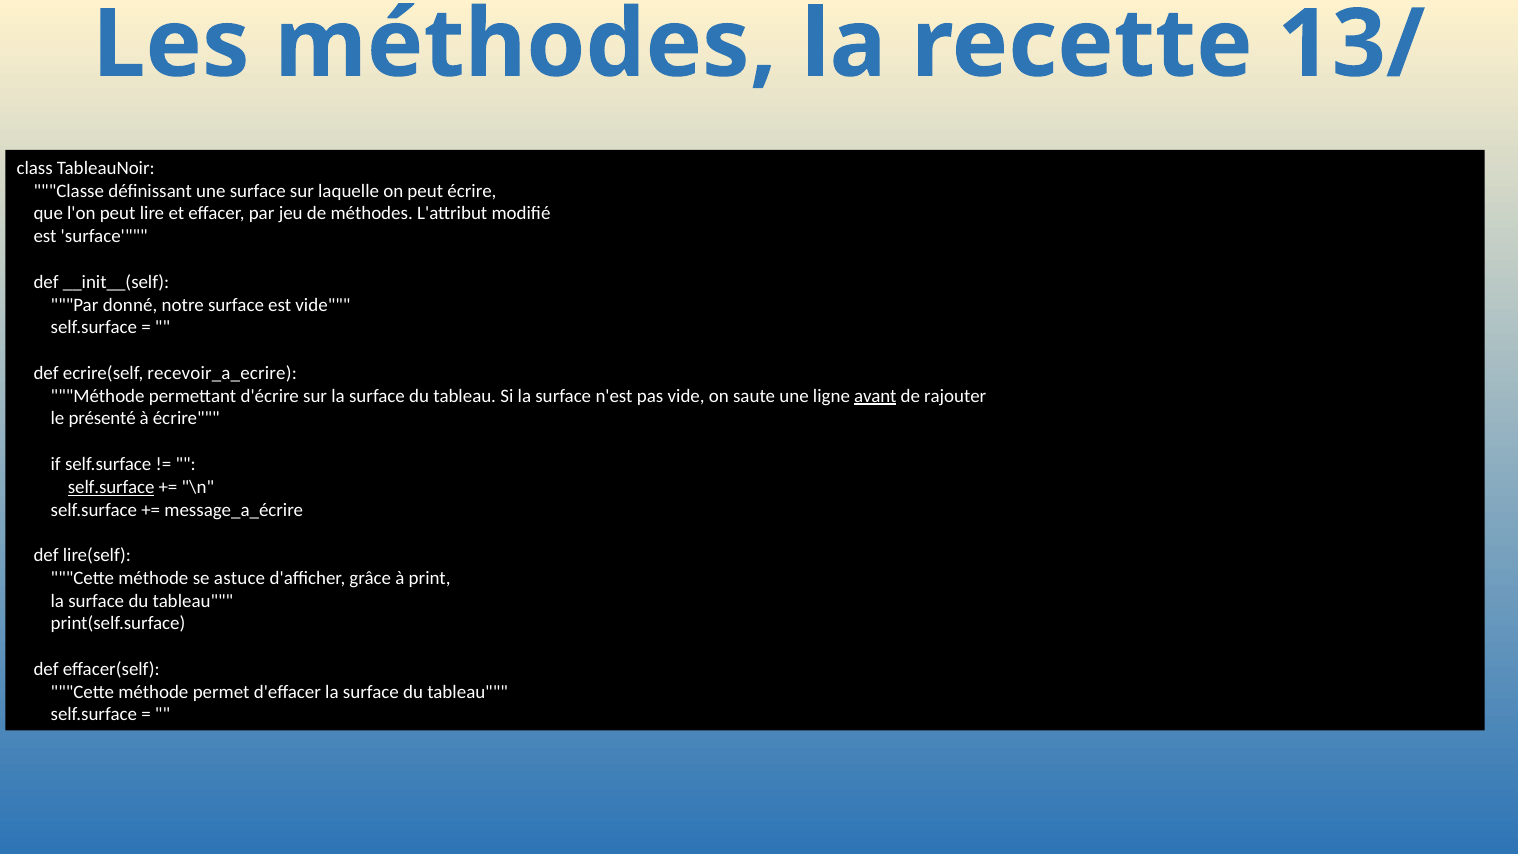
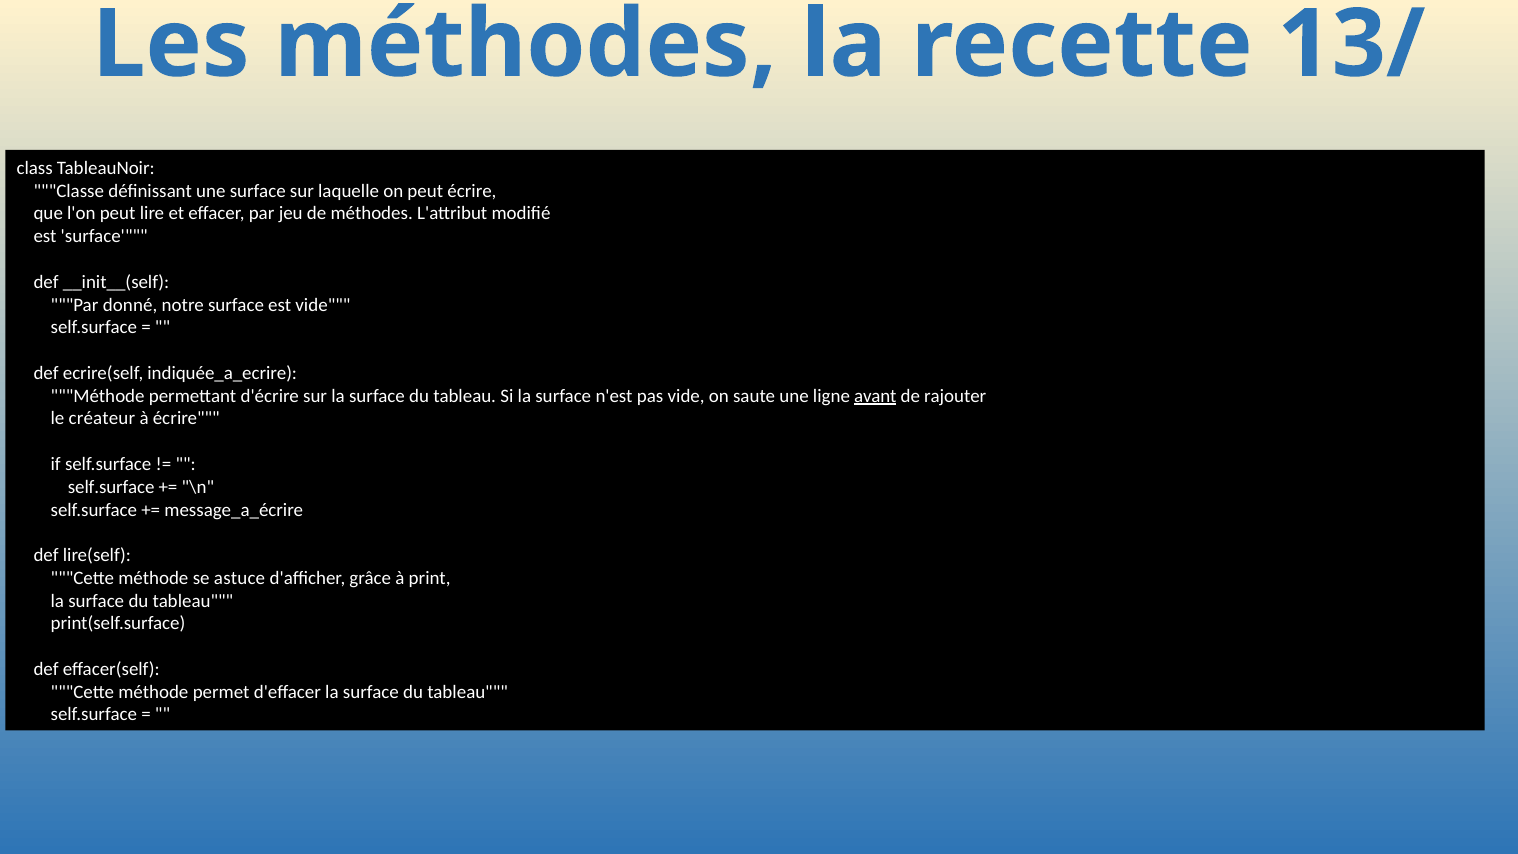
recevoir_a_ecrire: recevoir_a_ecrire -> indiquée_a_ecrire
présenté: présenté -> créateur
self.surface at (111, 487) underline: present -> none
